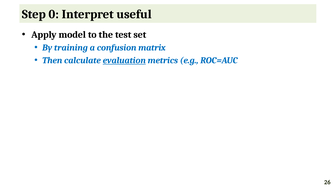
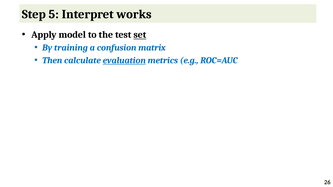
0: 0 -> 5
useful: useful -> works
set underline: none -> present
